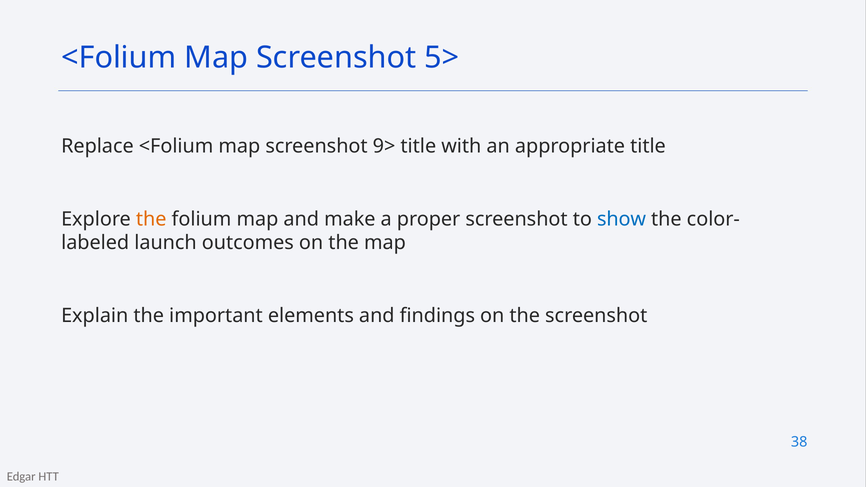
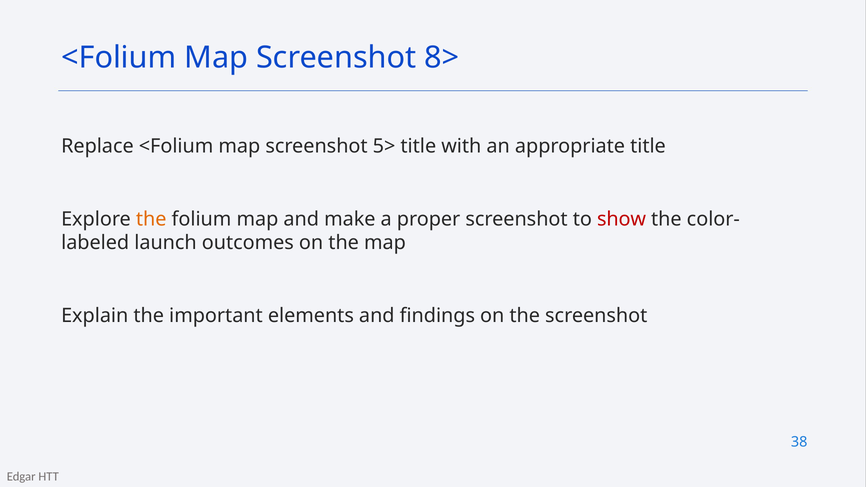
5>: 5> -> 8>
9>: 9> -> 5>
show colour: blue -> red
